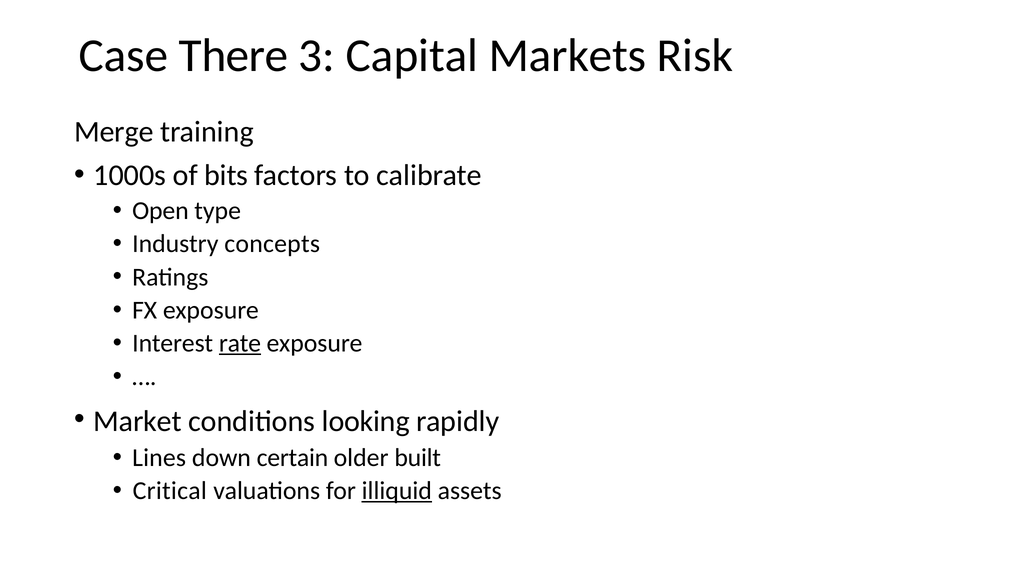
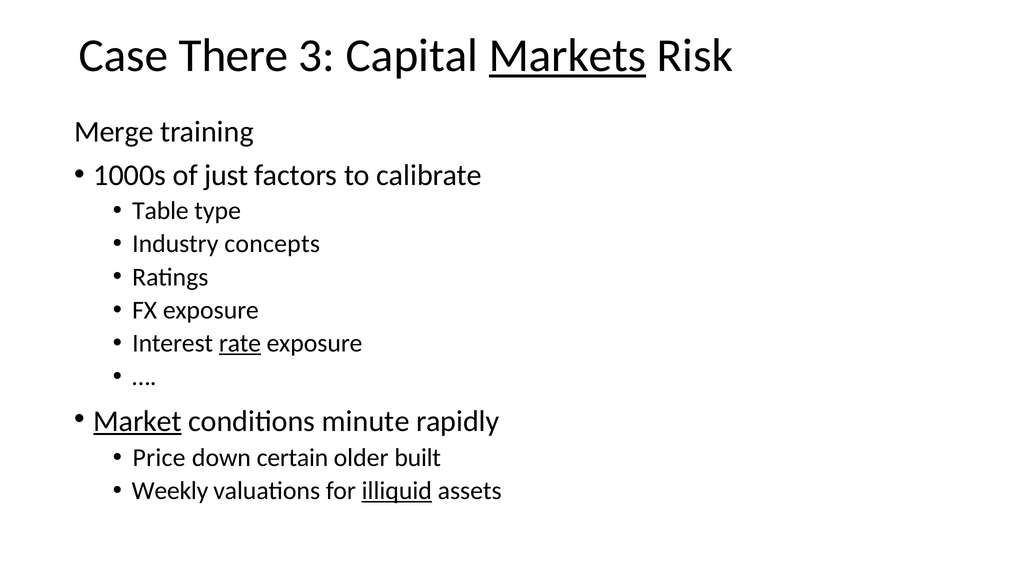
Markets underline: none -> present
bits: bits -> just
Open: Open -> Table
Market underline: none -> present
looking: looking -> minute
Lines: Lines -> Price
Critical: Critical -> Weekly
